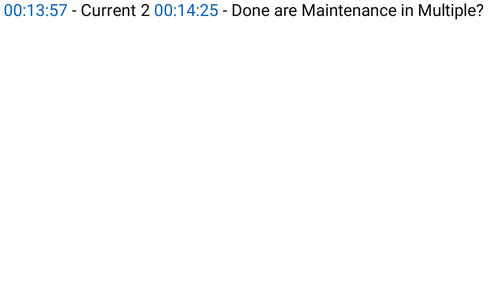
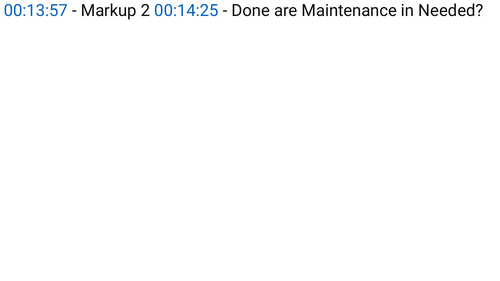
Current: Current -> Markup
Multiple: Multiple -> Needed
